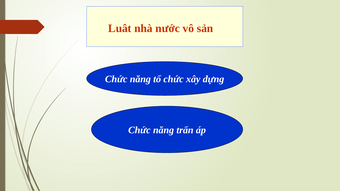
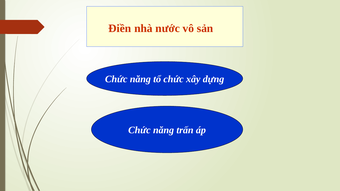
Luât: Luât -> Điền
